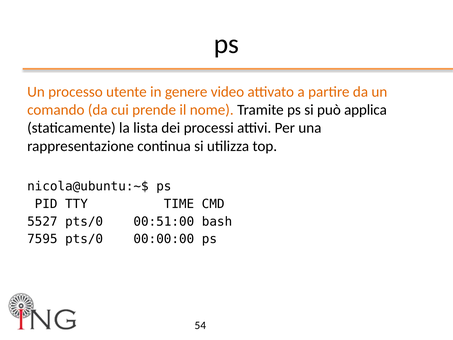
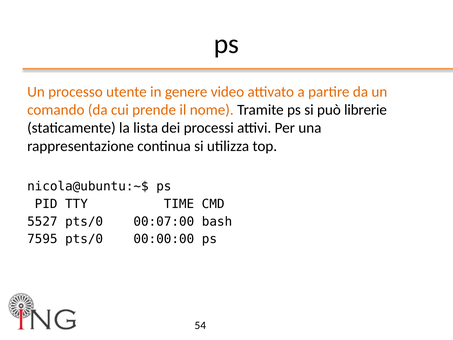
applica: applica -> librerie
00:51:00: 00:51:00 -> 00:07:00
